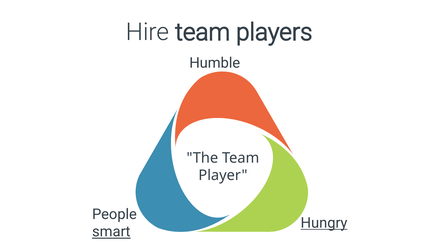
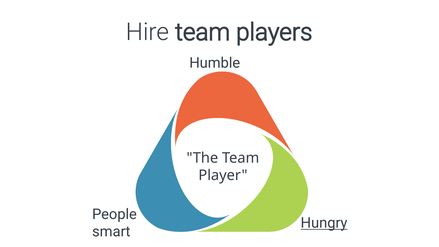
smart underline: present -> none
